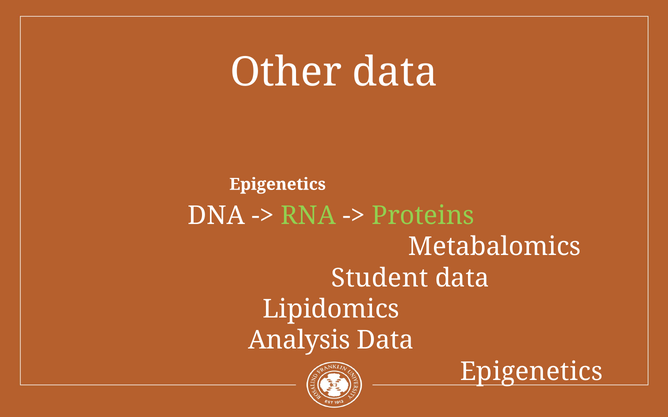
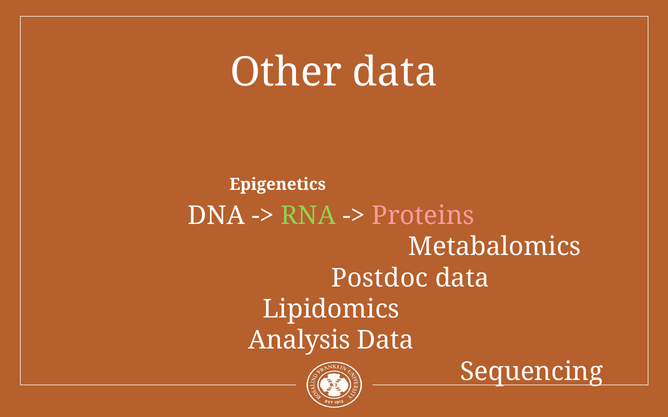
Proteins colour: light green -> pink
Student: Student -> Postdoc
Epigenetics at (532, 372): Epigenetics -> Sequencing
